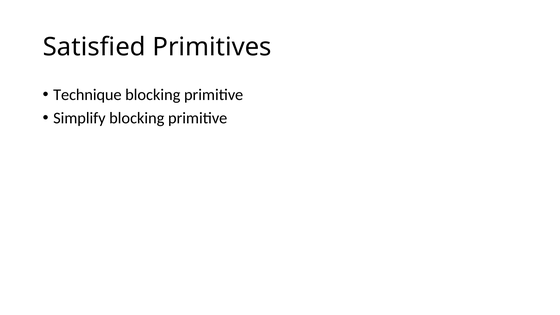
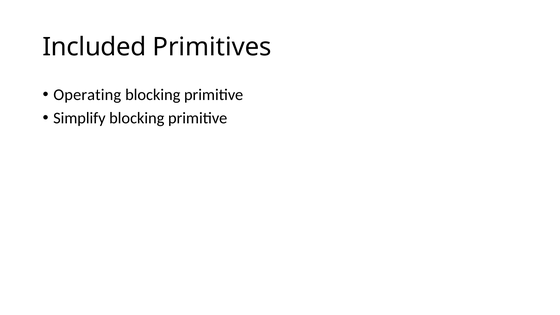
Satisfied: Satisfied -> Included
Technique: Technique -> Operating
